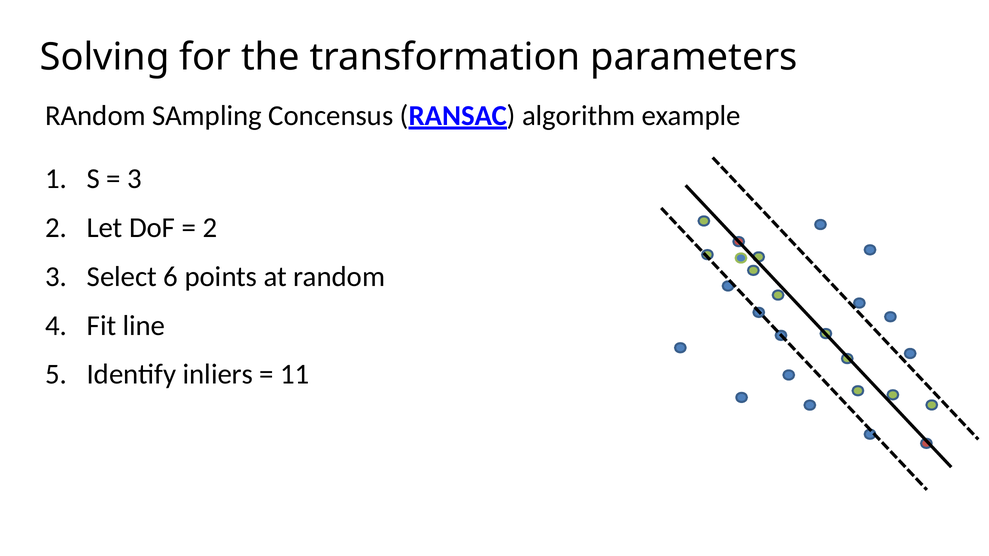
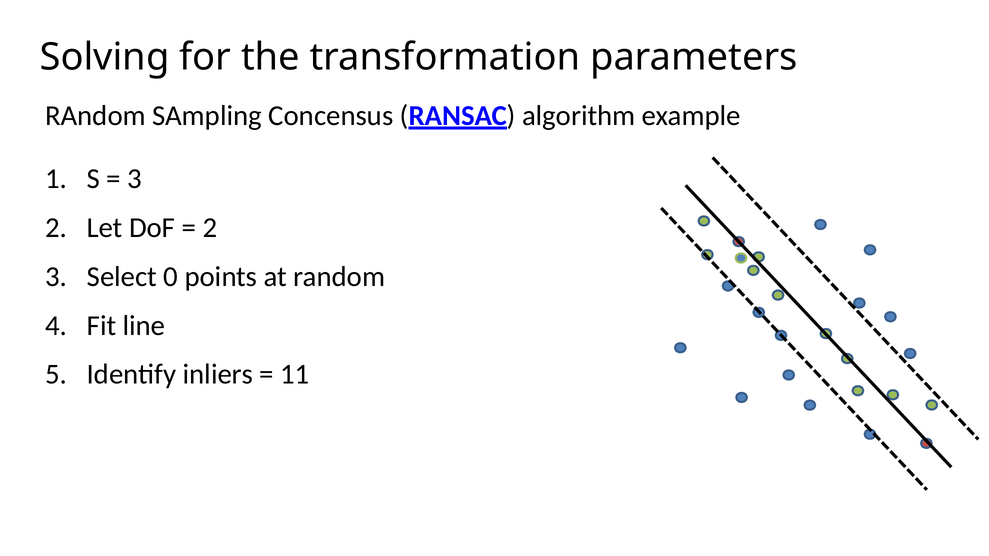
6: 6 -> 0
